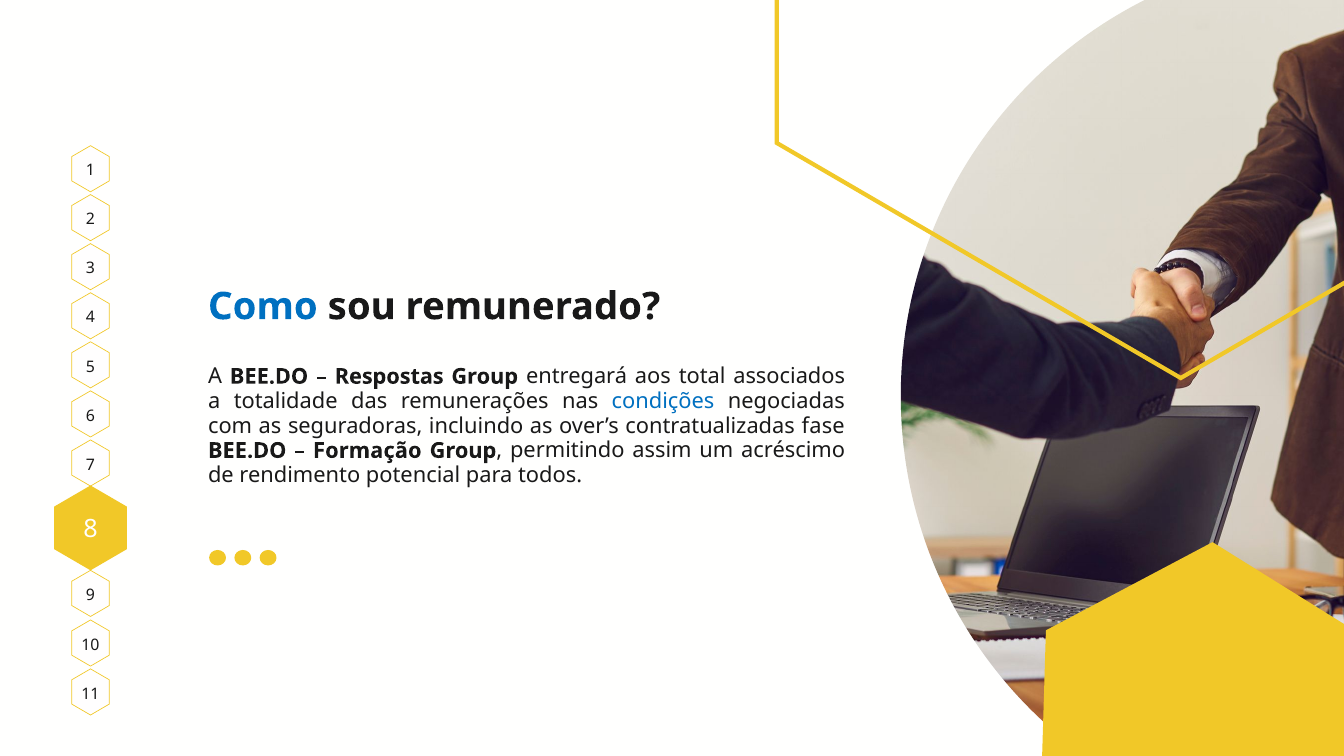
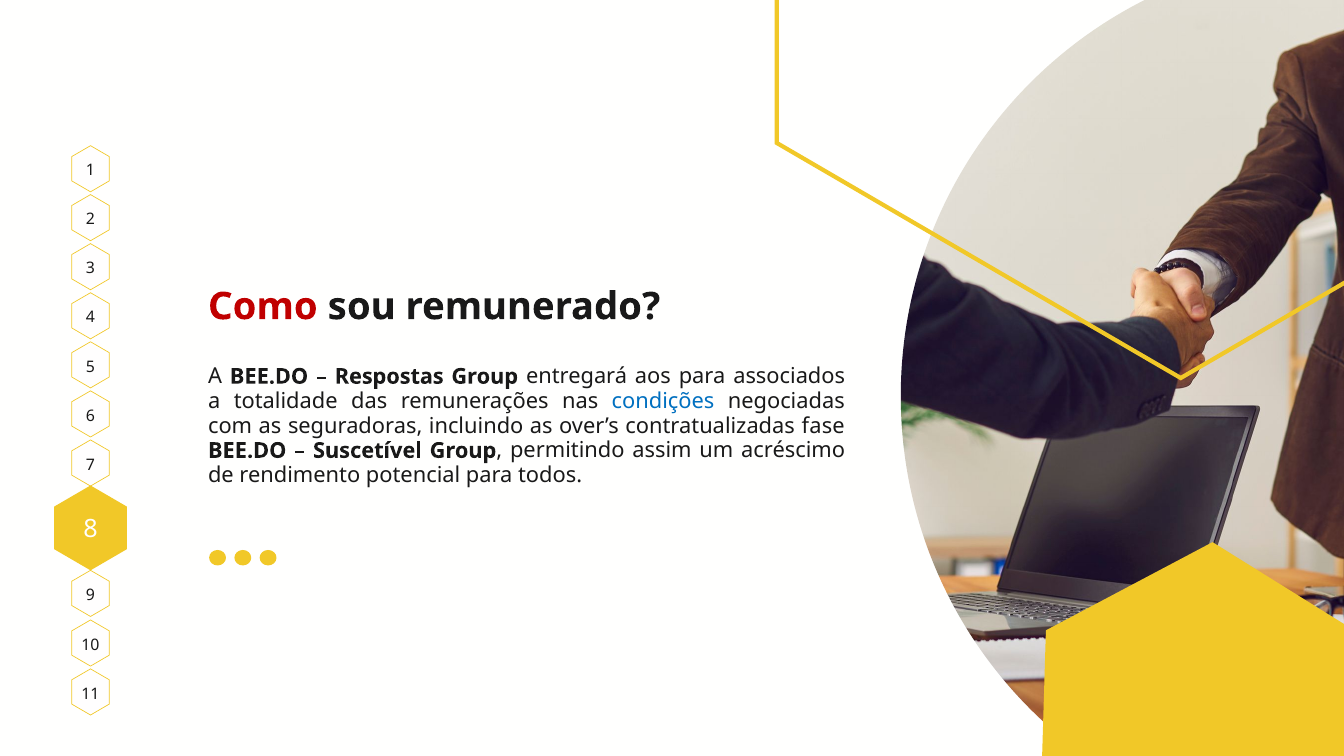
Como colour: blue -> red
aos total: total -> para
Formação: Formação -> Suscetível
